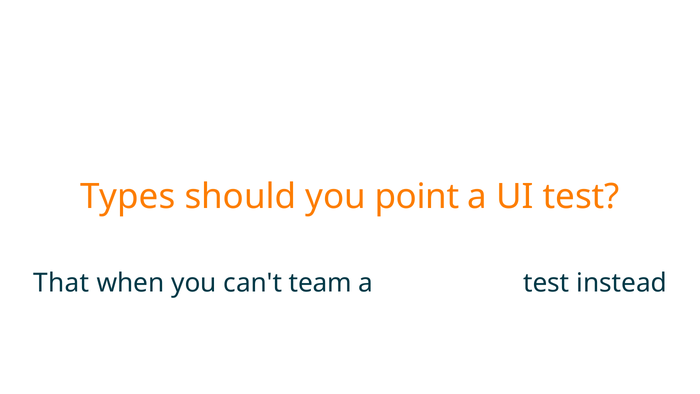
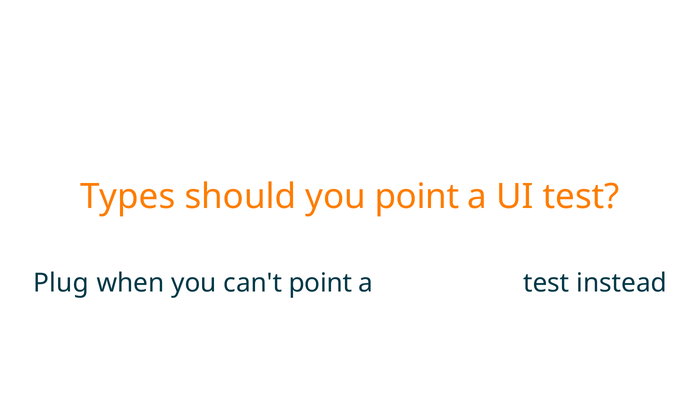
That: That -> Plug
can't team: team -> point
